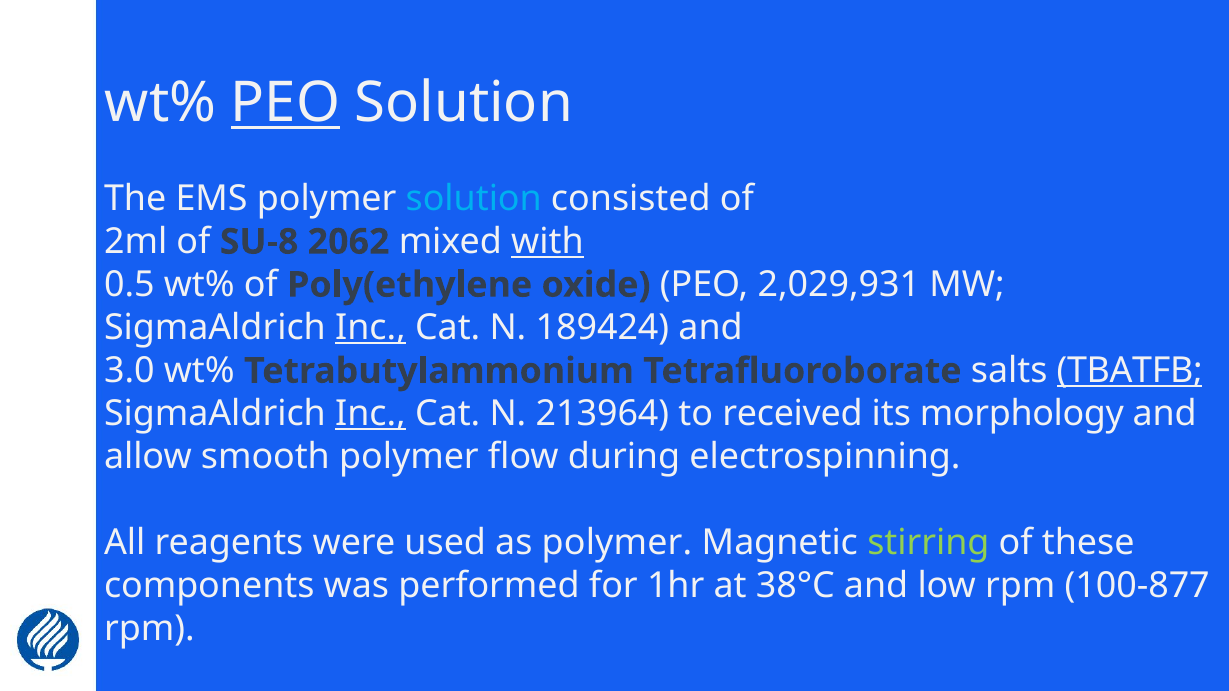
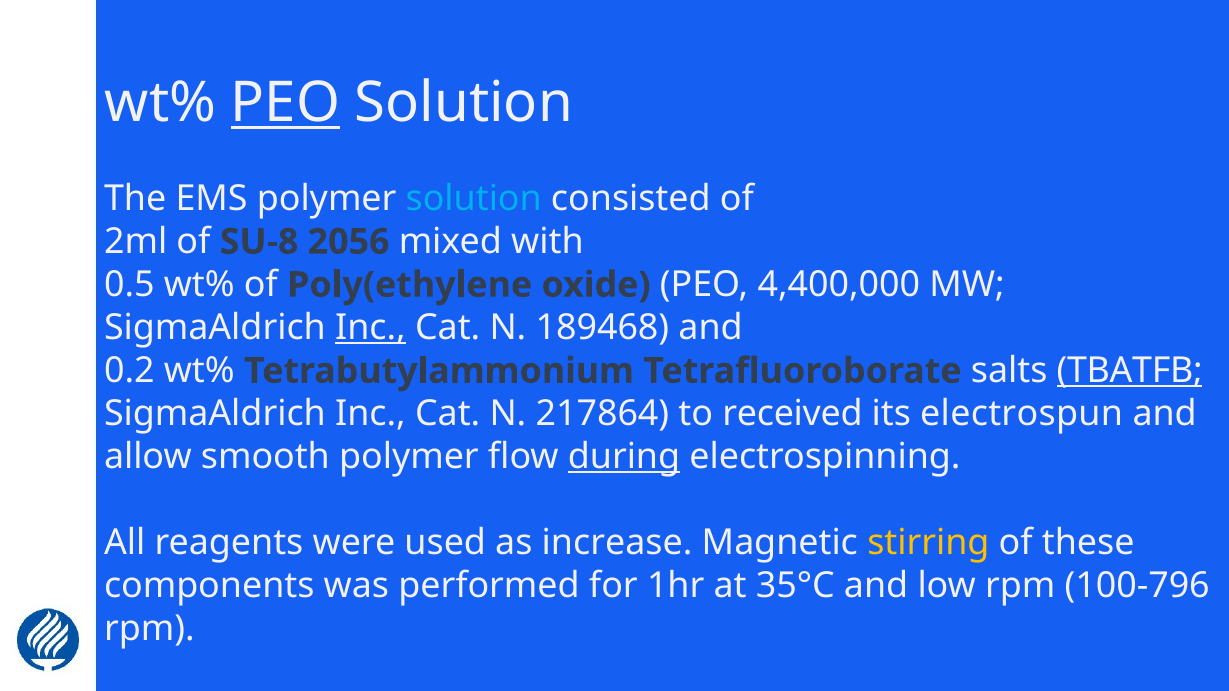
2062: 2062 -> 2056
with underline: present -> none
2,029,931: 2,029,931 -> 4,400,000
189424: 189424 -> 189468
3.0: 3.0 -> 0.2
Inc at (370, 414) underline: present -> none
213964: 213964 -> 217864
morphology: morphology -> electrospun
during underline: none -> present
as polymer: polymer -> increase
stirring colour: light green -> yellow
38°C: 38°C -> 35°C
100-877: 100-877 -> 100-796
